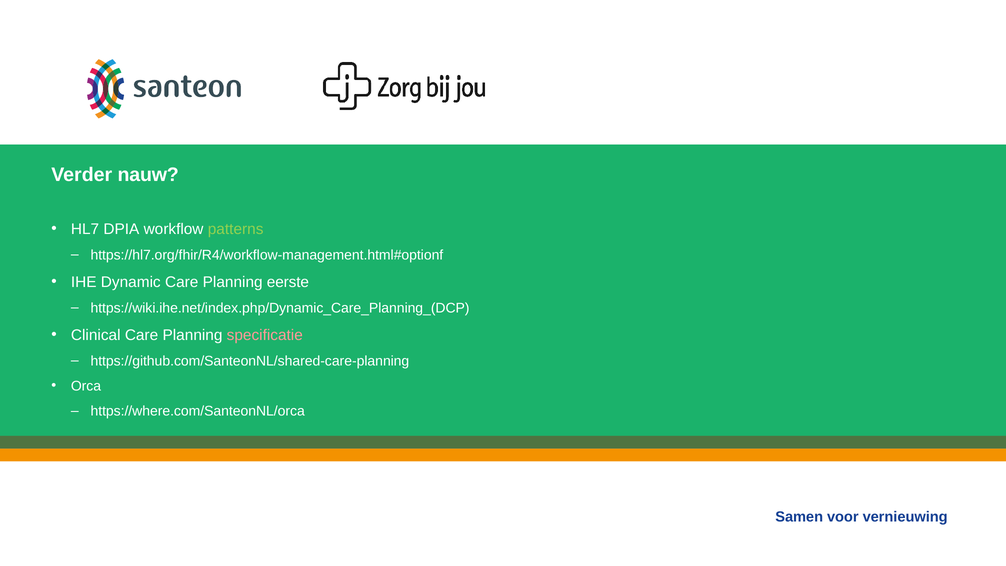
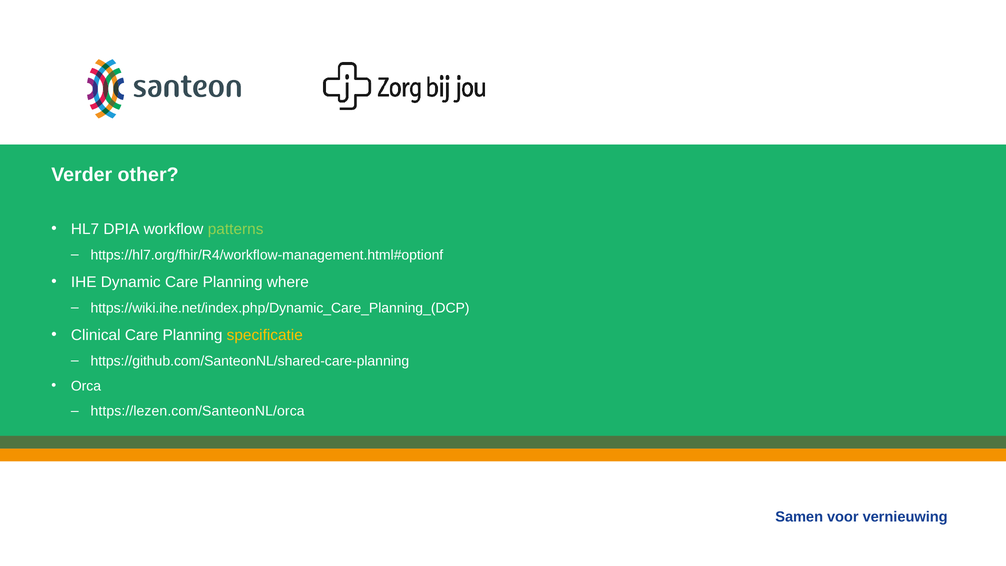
nauw: nauw -> other
eerste: eerste -> where
specificatie colour: pink -> yellow
https://where.com/SanteonNL/orca: https://where.com/SanteonNL/orca -> https://lezen.com/SanteonNL/orca
